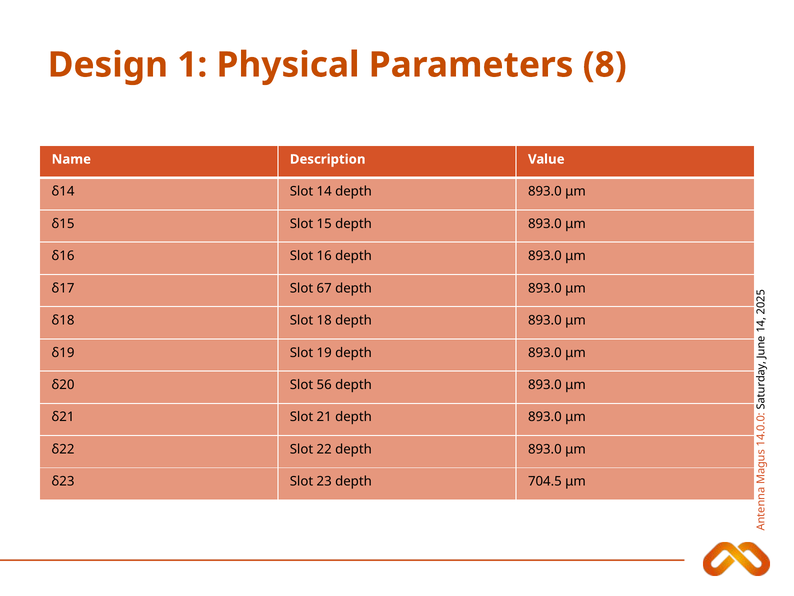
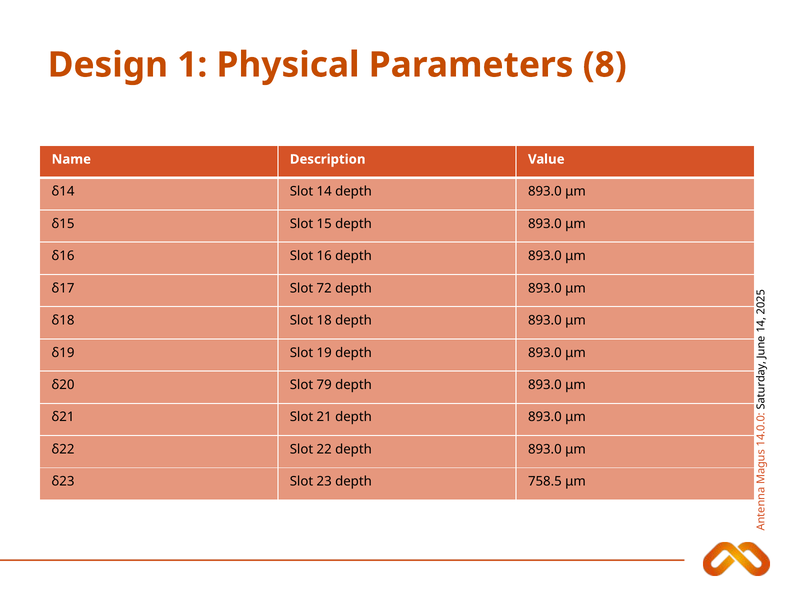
67: 67 -> 72
56: 56 -> 79
704.5: 704.5 -> 758.5
